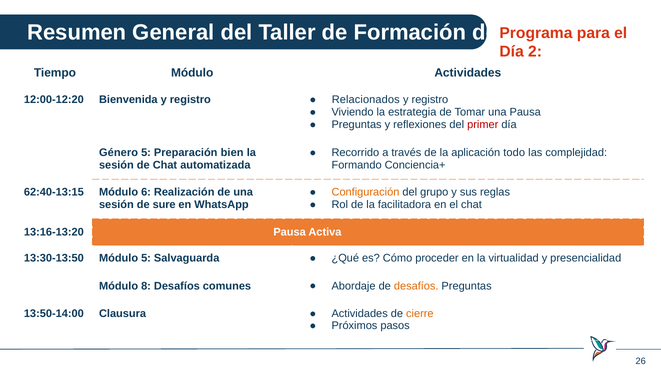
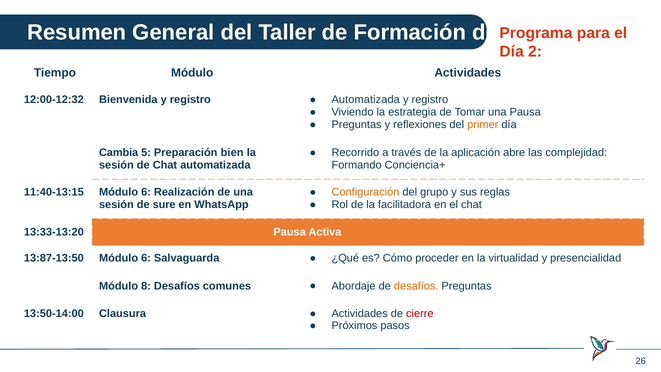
12:00-12:20: 12:00-12:20 -> 12:00-12:32
Relacionados at (366, 100): Relacionados -> Automatizada
primer colour: red -> orange
todo: todo -> abre
Género: Género -> Cambia
62:40-13:15: 62:40-13:15 -> 11:40-13:15
13:16-13:20: 13:16-13:20 -> 13:33-13:20
13:30-13:50: 13:30-13:50 -> 13:87-13:50
5 at (146, 258): 5 -> 6
cierre colour: orange -> red
